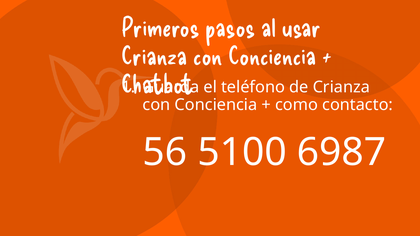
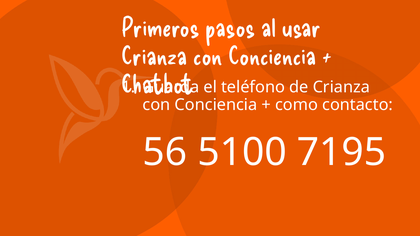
6987: 6987 -> 7195
